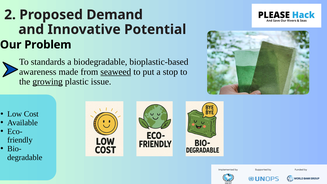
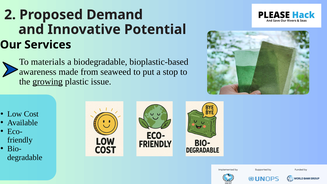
Problem: Problem -> Services
standards: standards -> materials
seaweed underline: present -> none
